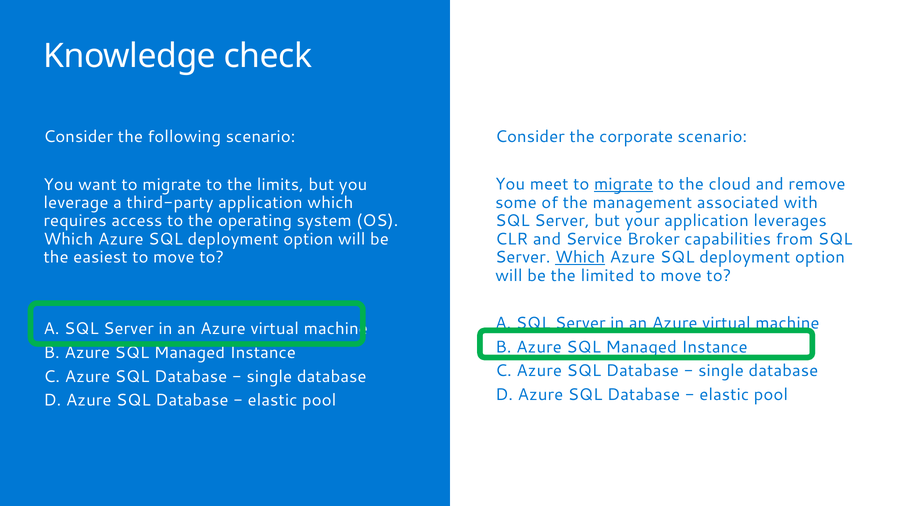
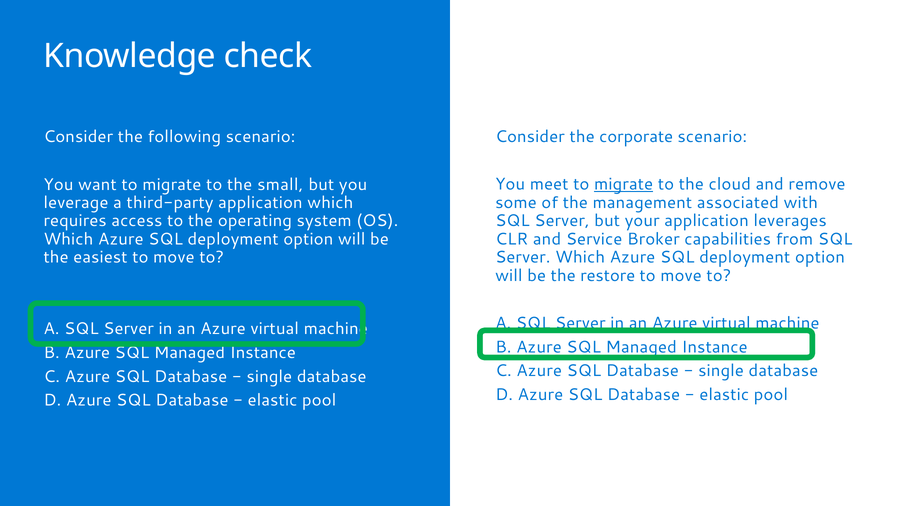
limits: limits -> small
Which at (580, 257) underline: present -> none
limited: limited -> restore
